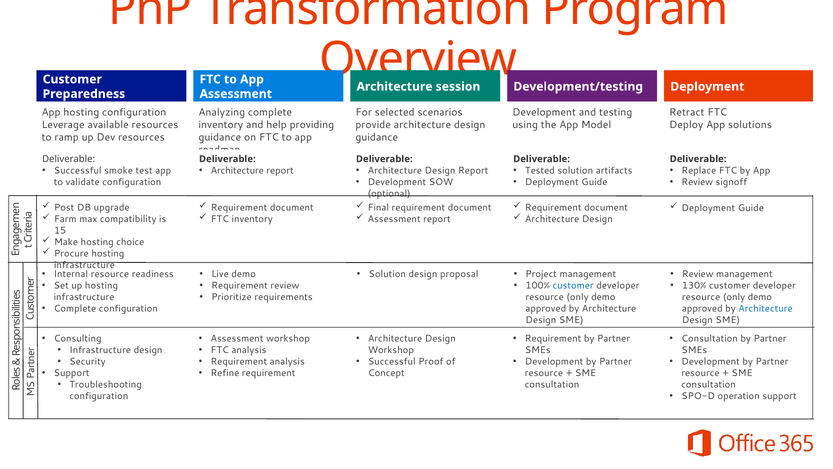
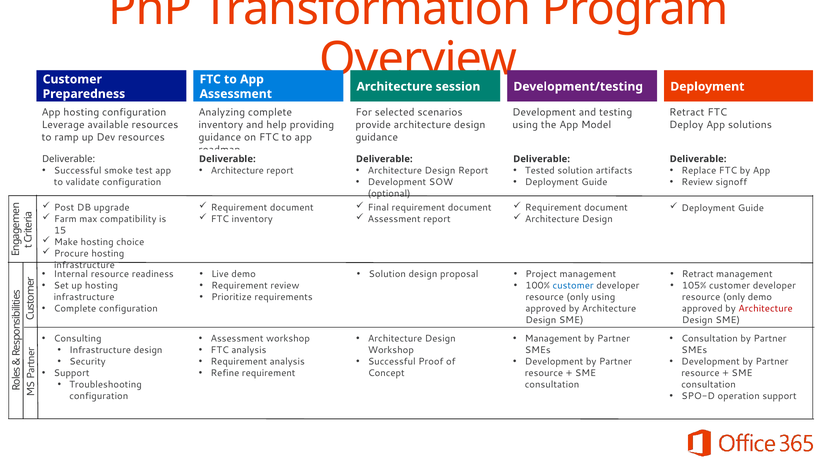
Review at (698, 274): Review -> Retract
130%: 130% -> 105%
demo at (603, 297): demo -> using
Architecture at (766, 308) colour: blue -> red
Requirement at (553, 339): Requirement -> Management
